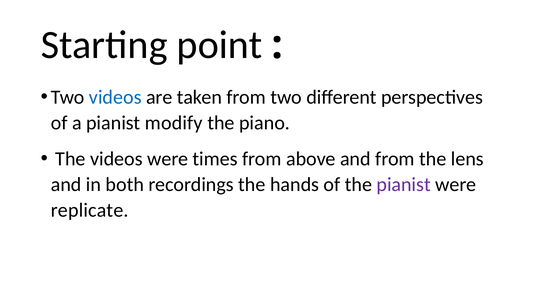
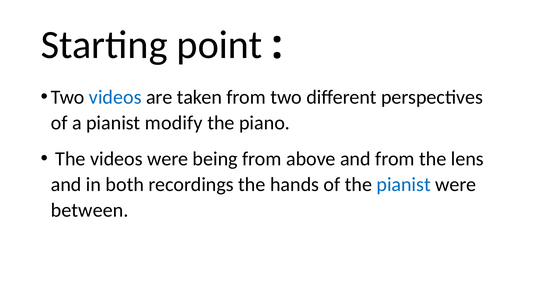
times: times -> being
pianist at (404, 185) colour: purple -> blue
replicate: replicate -> between
